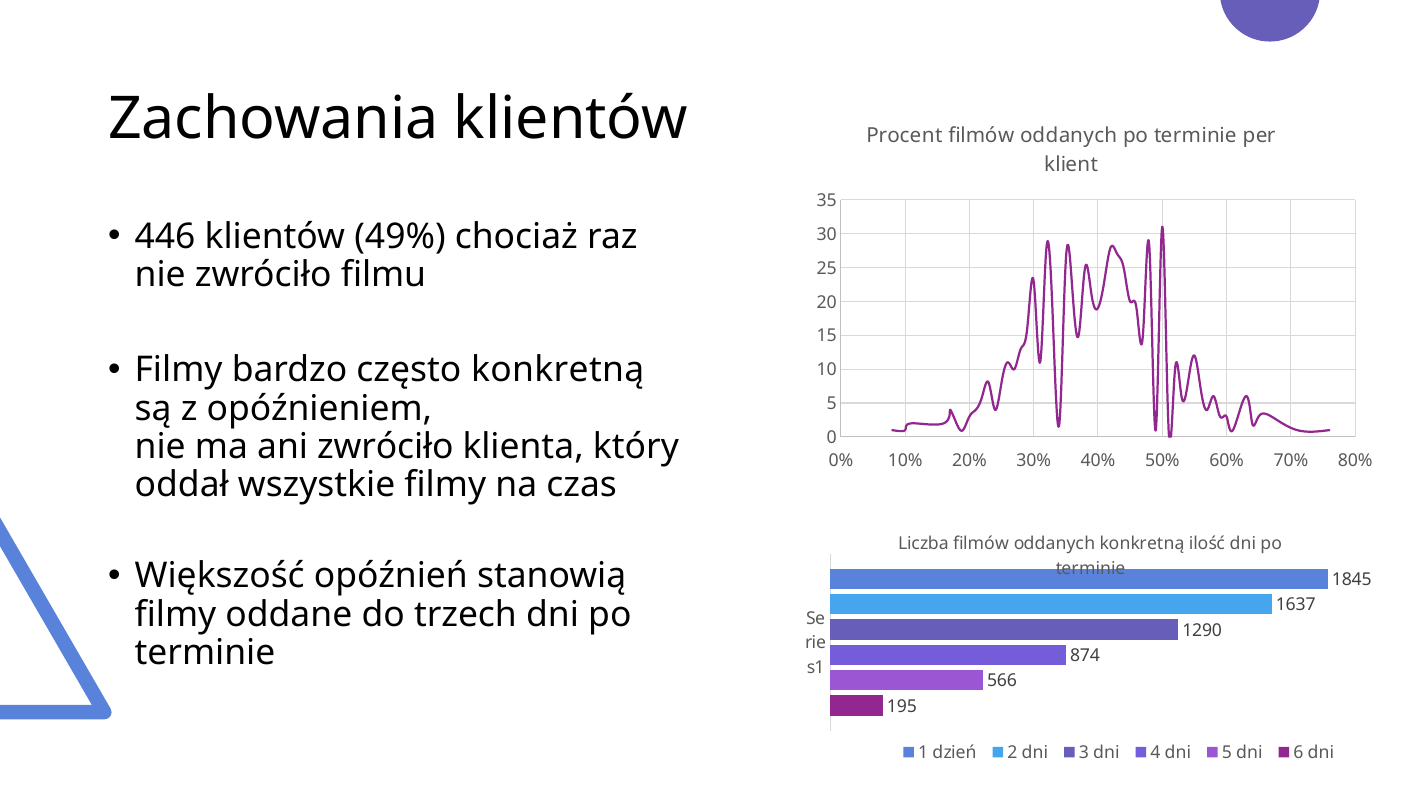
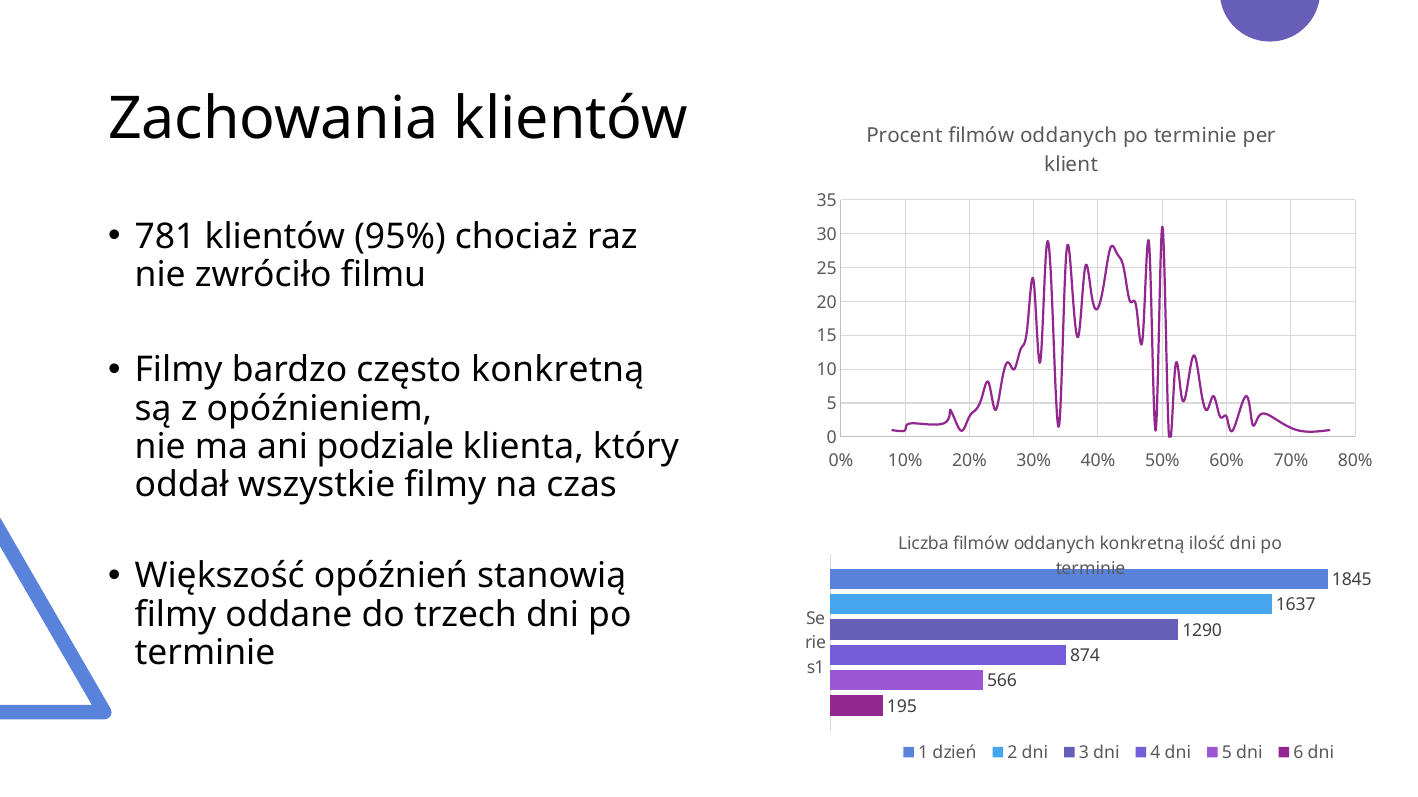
446: 446 -> 781
49%: 49% -> 95%
ani zwróciło: zwróciło -> podziale
